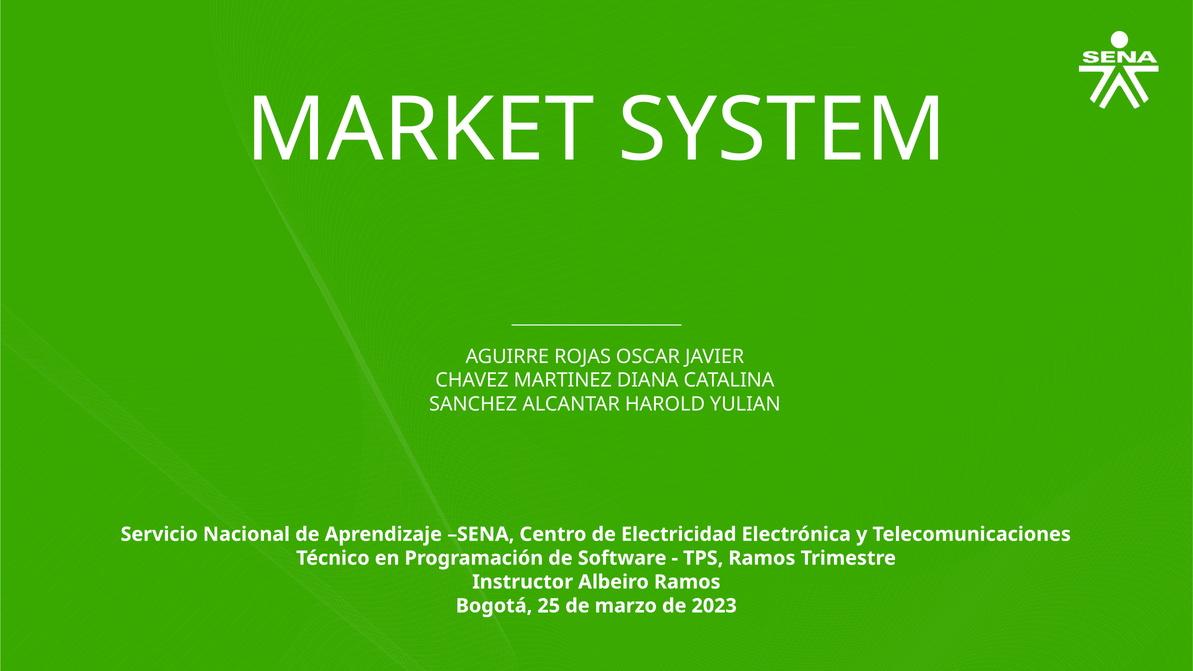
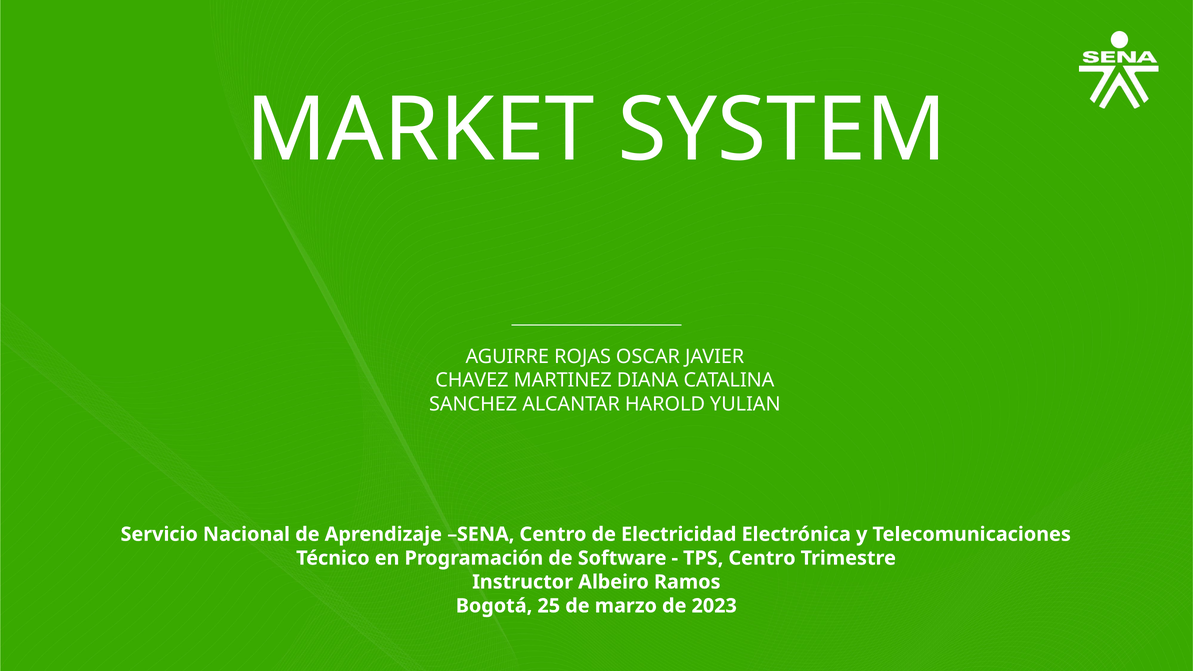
TPS Ramos: Ramos -> Centro
